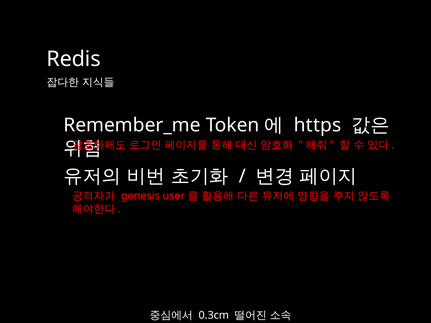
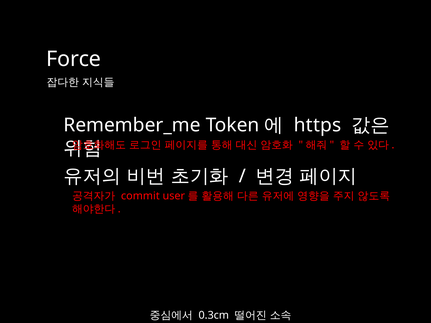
Redis: Redis -> Force
genesis: genesis -> commit
